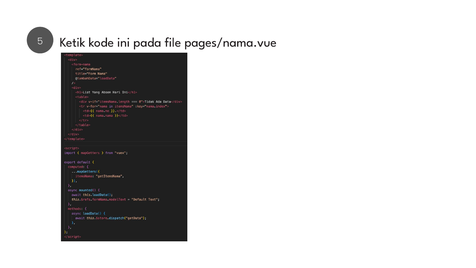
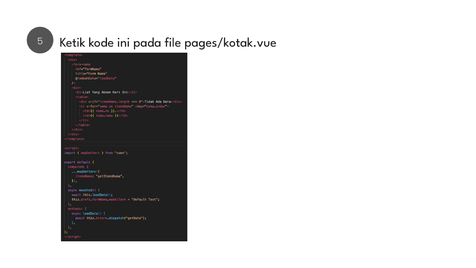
pages/nama.vue: pages/nama.vue -> pages/kotak.vue
